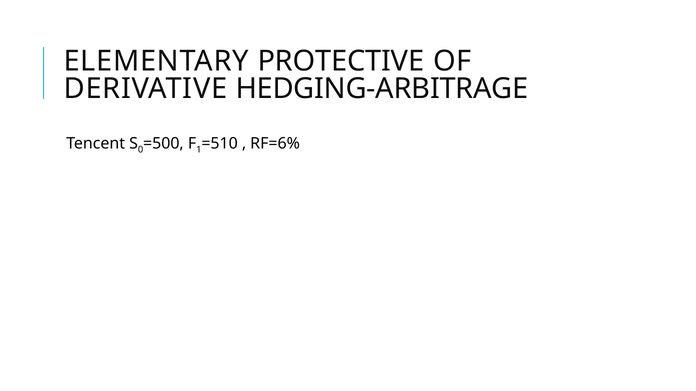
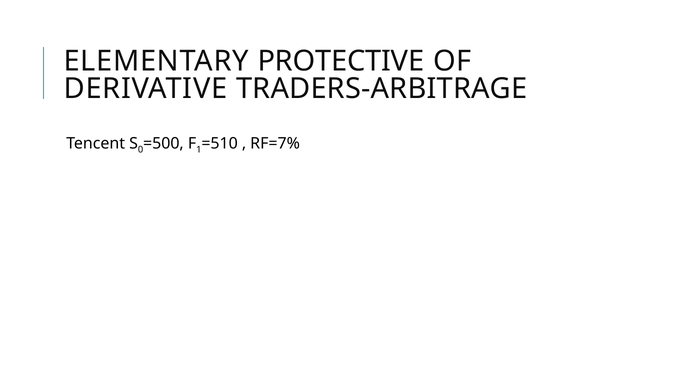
HEDGING-ARBITRAGE: HEDGING-ARBITRAGE -> TRADERS-ARBITRAGE
RF=6%: RF=6% -> RF=7%
